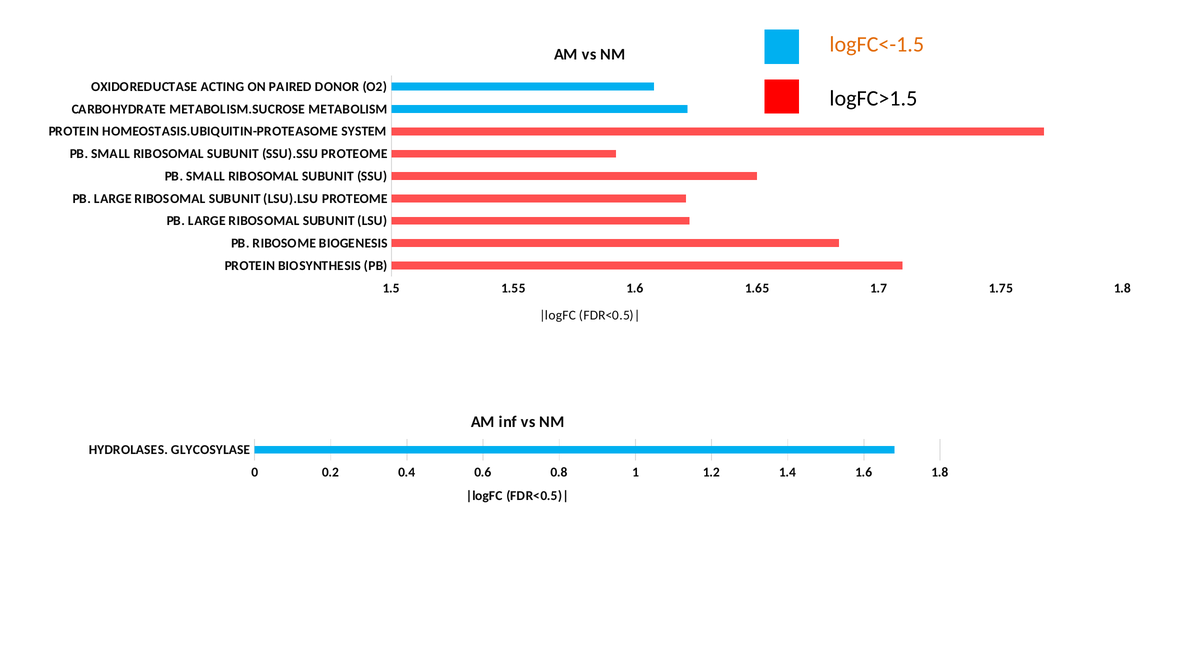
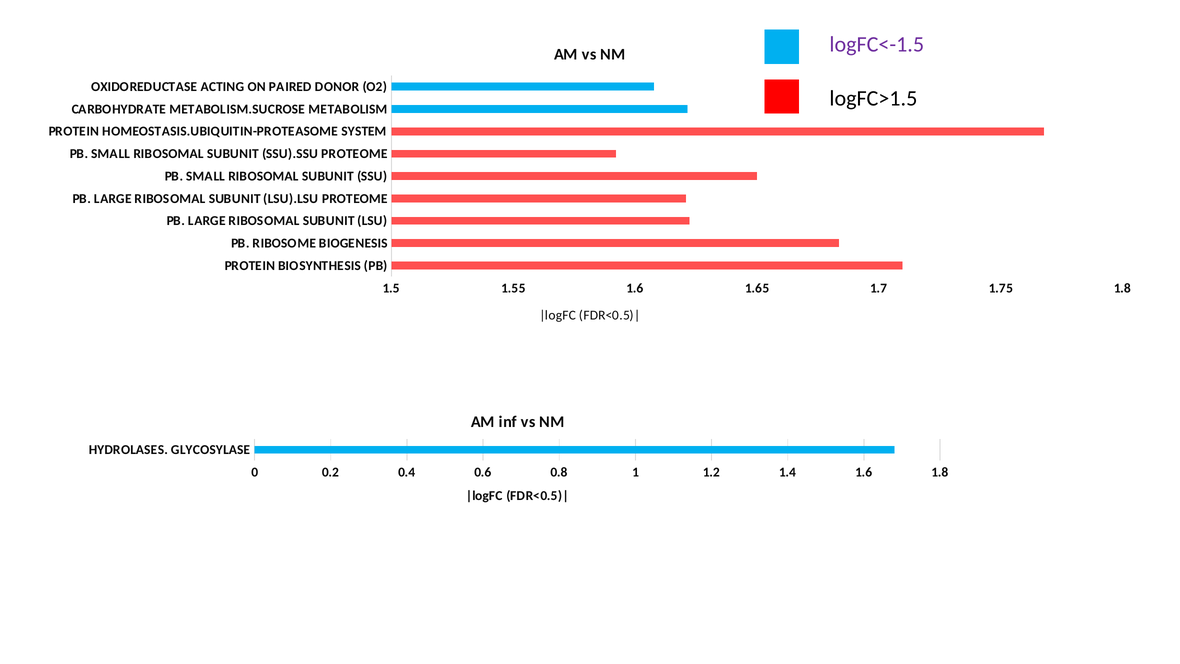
logFC<-1.5 colour: orange -> purple
